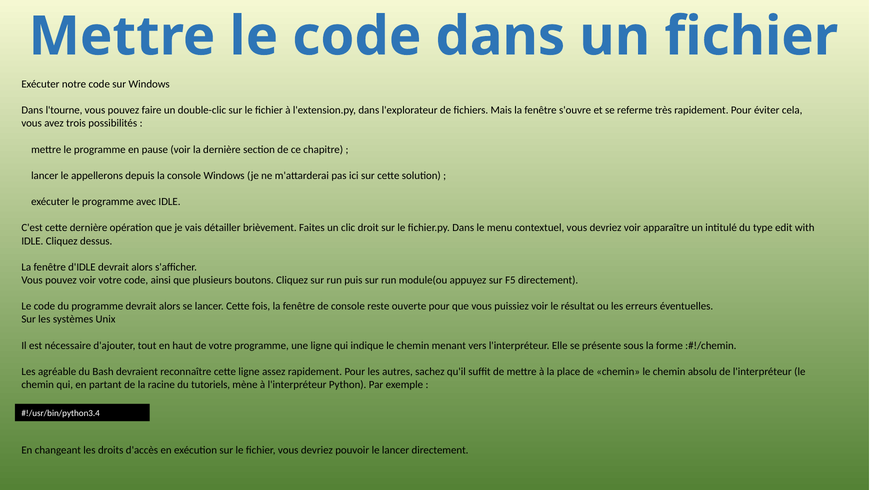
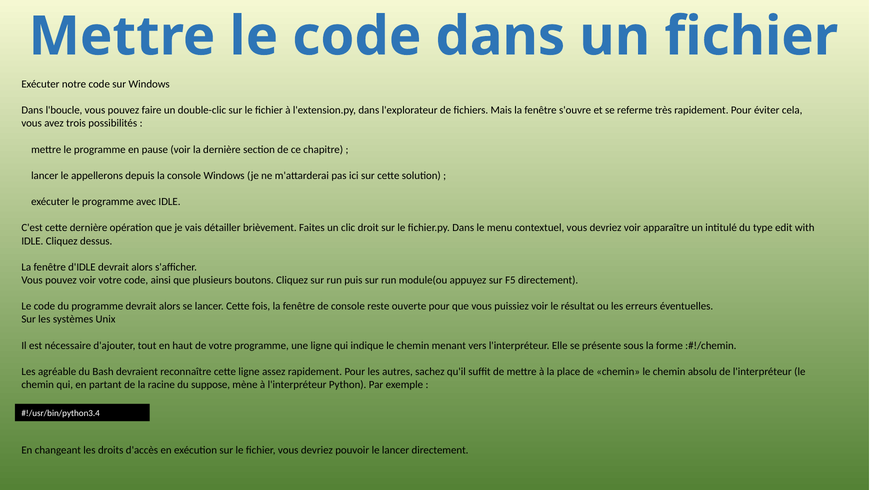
l'tourne: l'tourne -> l'boucle
tutoriels: tutoriels -> suppose
